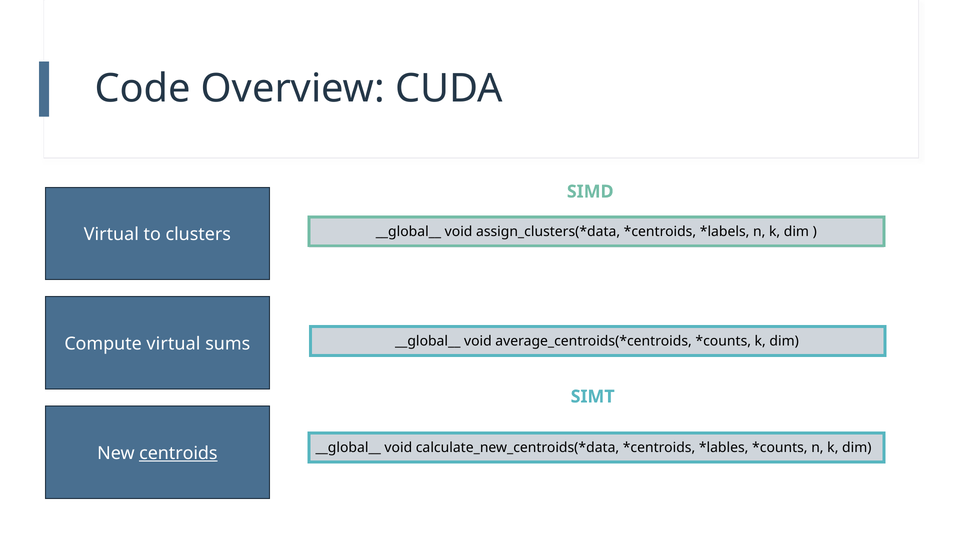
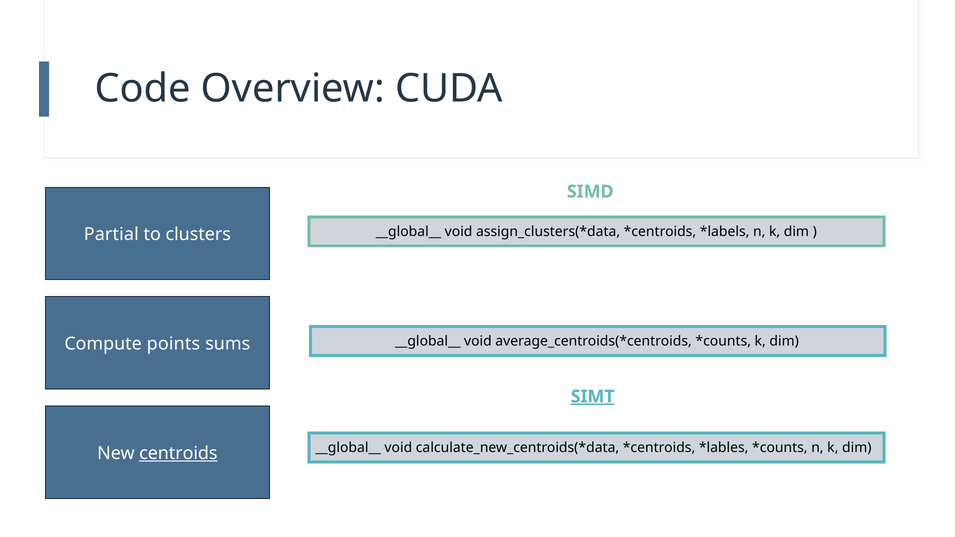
Virtual at (111, 235): Virtual -> Partial
Compute virtual: virtual -> points
SIMT underline: none -> present
